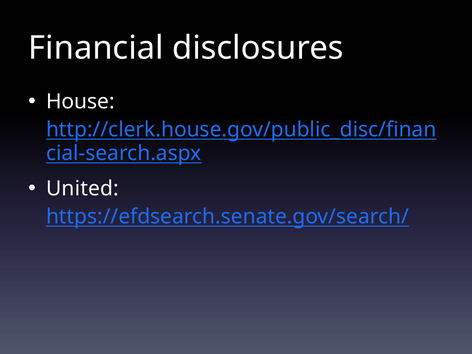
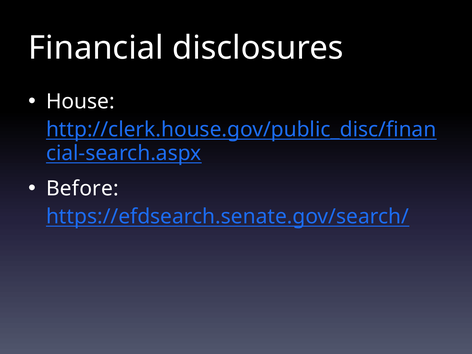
United: United -> Before
